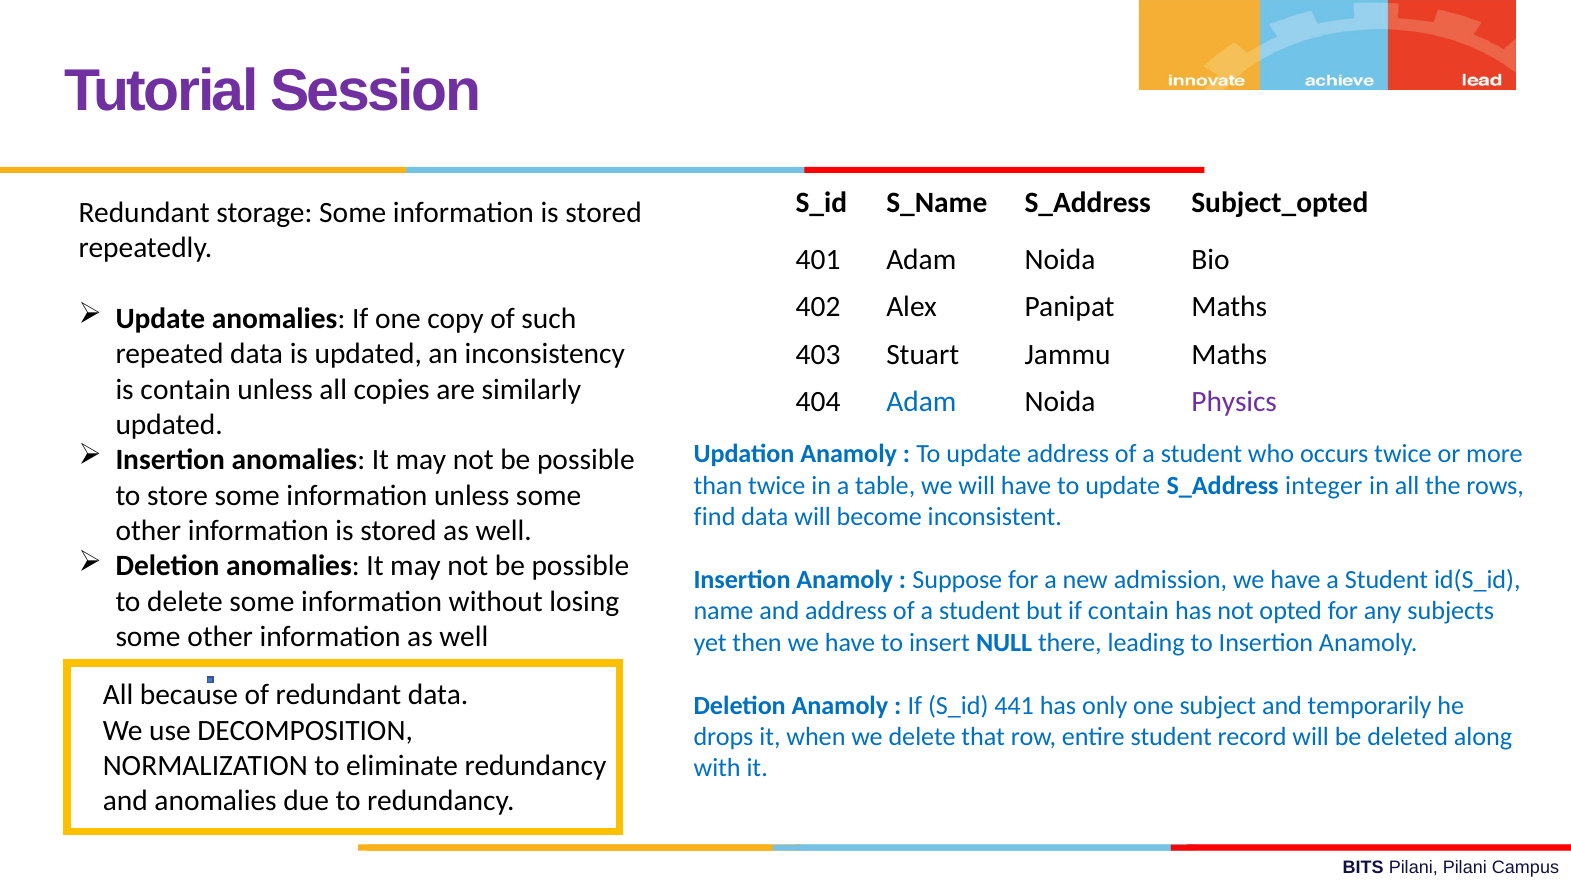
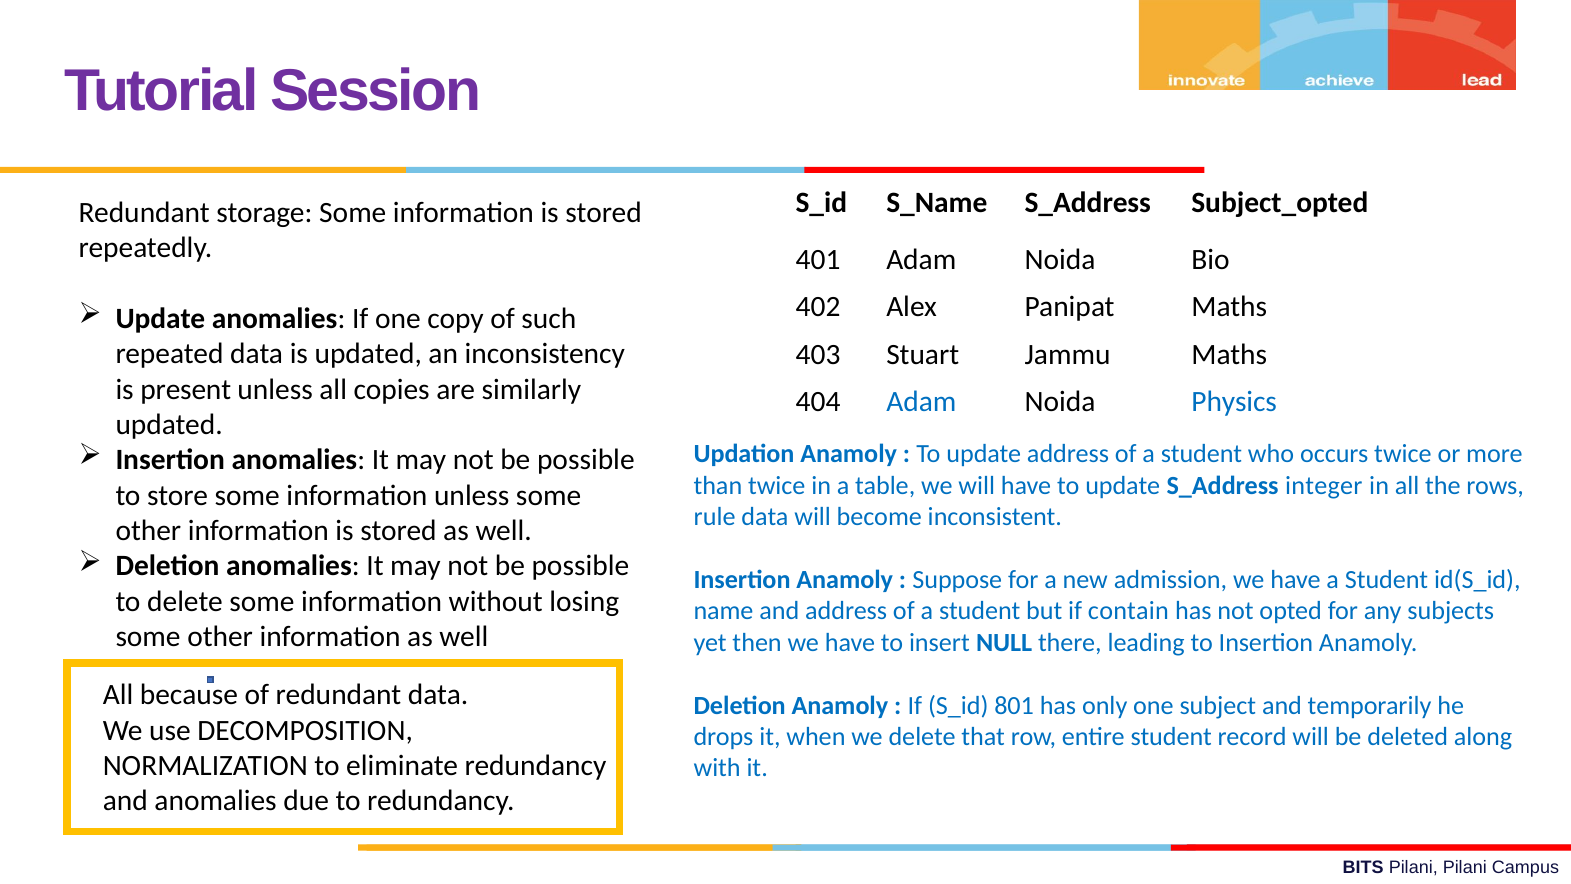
is contain: contain -> present
Physics colour: purple -> blue
find: find -> rule
441: 441 -> 801
